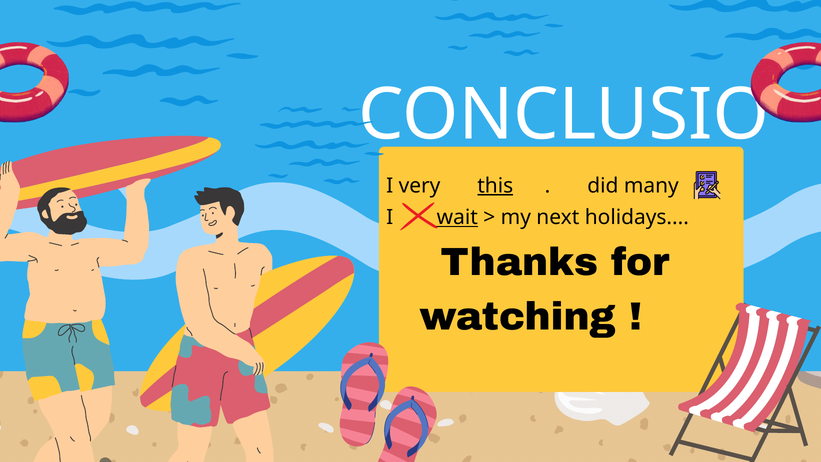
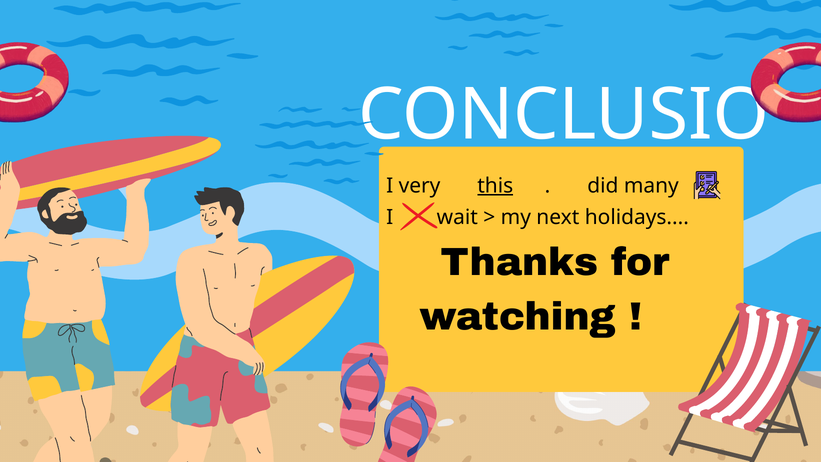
wait underline: present -> none
